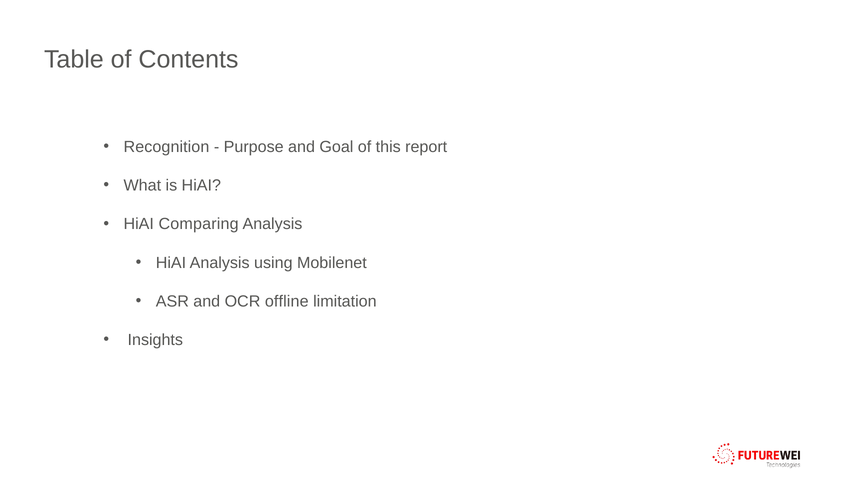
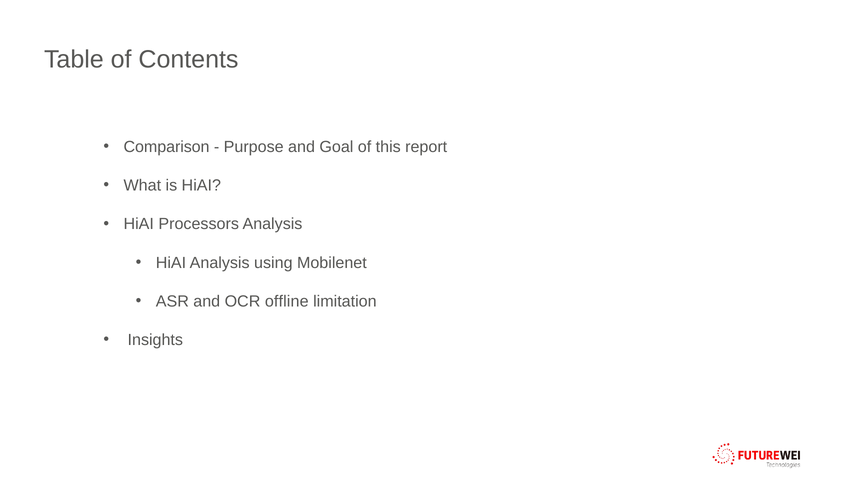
Recognition: Recognition -> Comparison
Comparing: Comparing -> Processors
